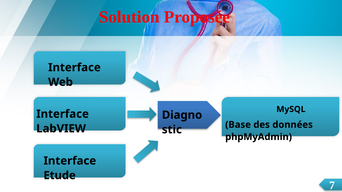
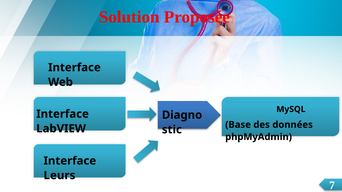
Etude: Etude -> Leurs
